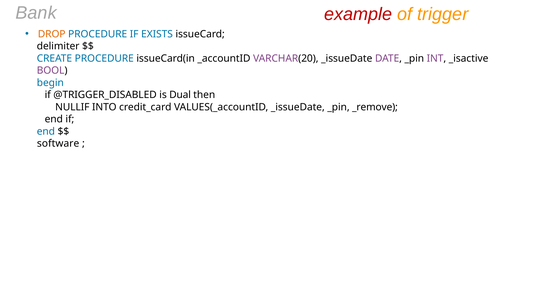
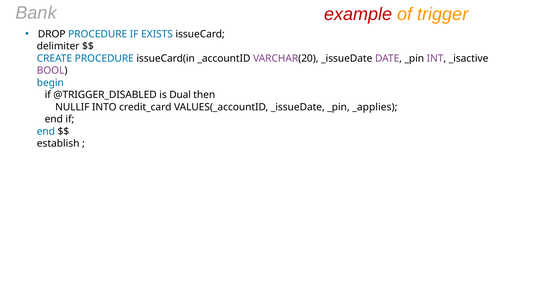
DROP colour: orange -> black
_remove: _remove -> _applies
software: software -> establish
